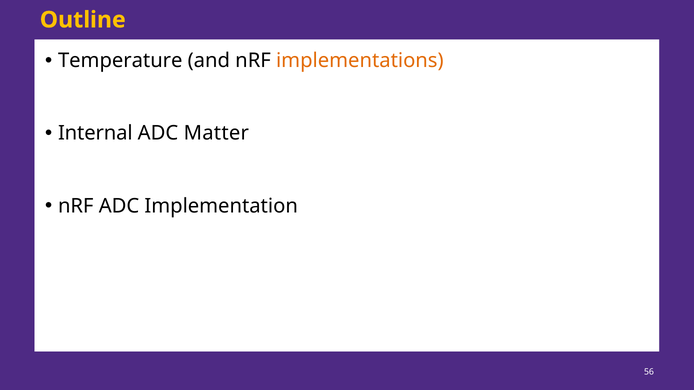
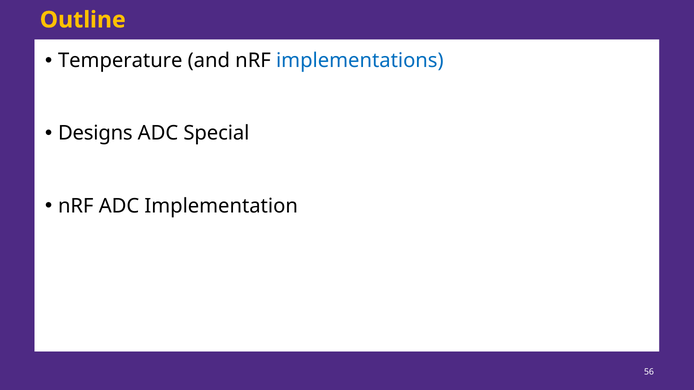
implementations colour: orange -> blue
Internal: Internal -> Designs
Matter: Matter -> Special
